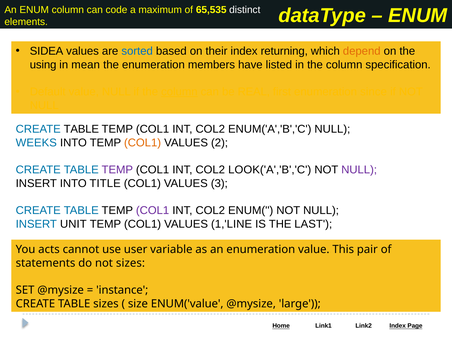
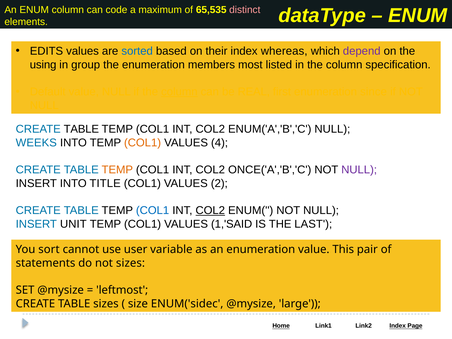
distinct colour: white -> pink
SIDEA: SIDEA -> EDITS
returning: returning -> whereas
depend colour: orange -> purple
mean: mean -> group
have: have -> most
2: 2 -> 4
TEMP at (117, 170) colour: purple -> orange
LOOK('A','B','C: LOOK('A','B','C -> ONCE('A','B','C
3: 3 -> 2
COL1 at (153, 211) colour: purple -> blue
COL2 at (210, 211) underline: none -> present
1,'LINE: 1,'LINE -> 1,'SAID
acts: acts -> sort
instance: instance -> leftmost
ENUM('value: ENUM('value -> ENUM('sidec
